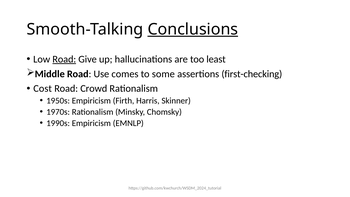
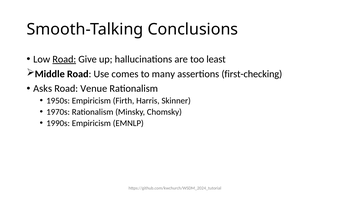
Conclusions underline: present -> none
some: some -> many
Cost: Cost -> Asks
Crowd: Crowd -> Venue
